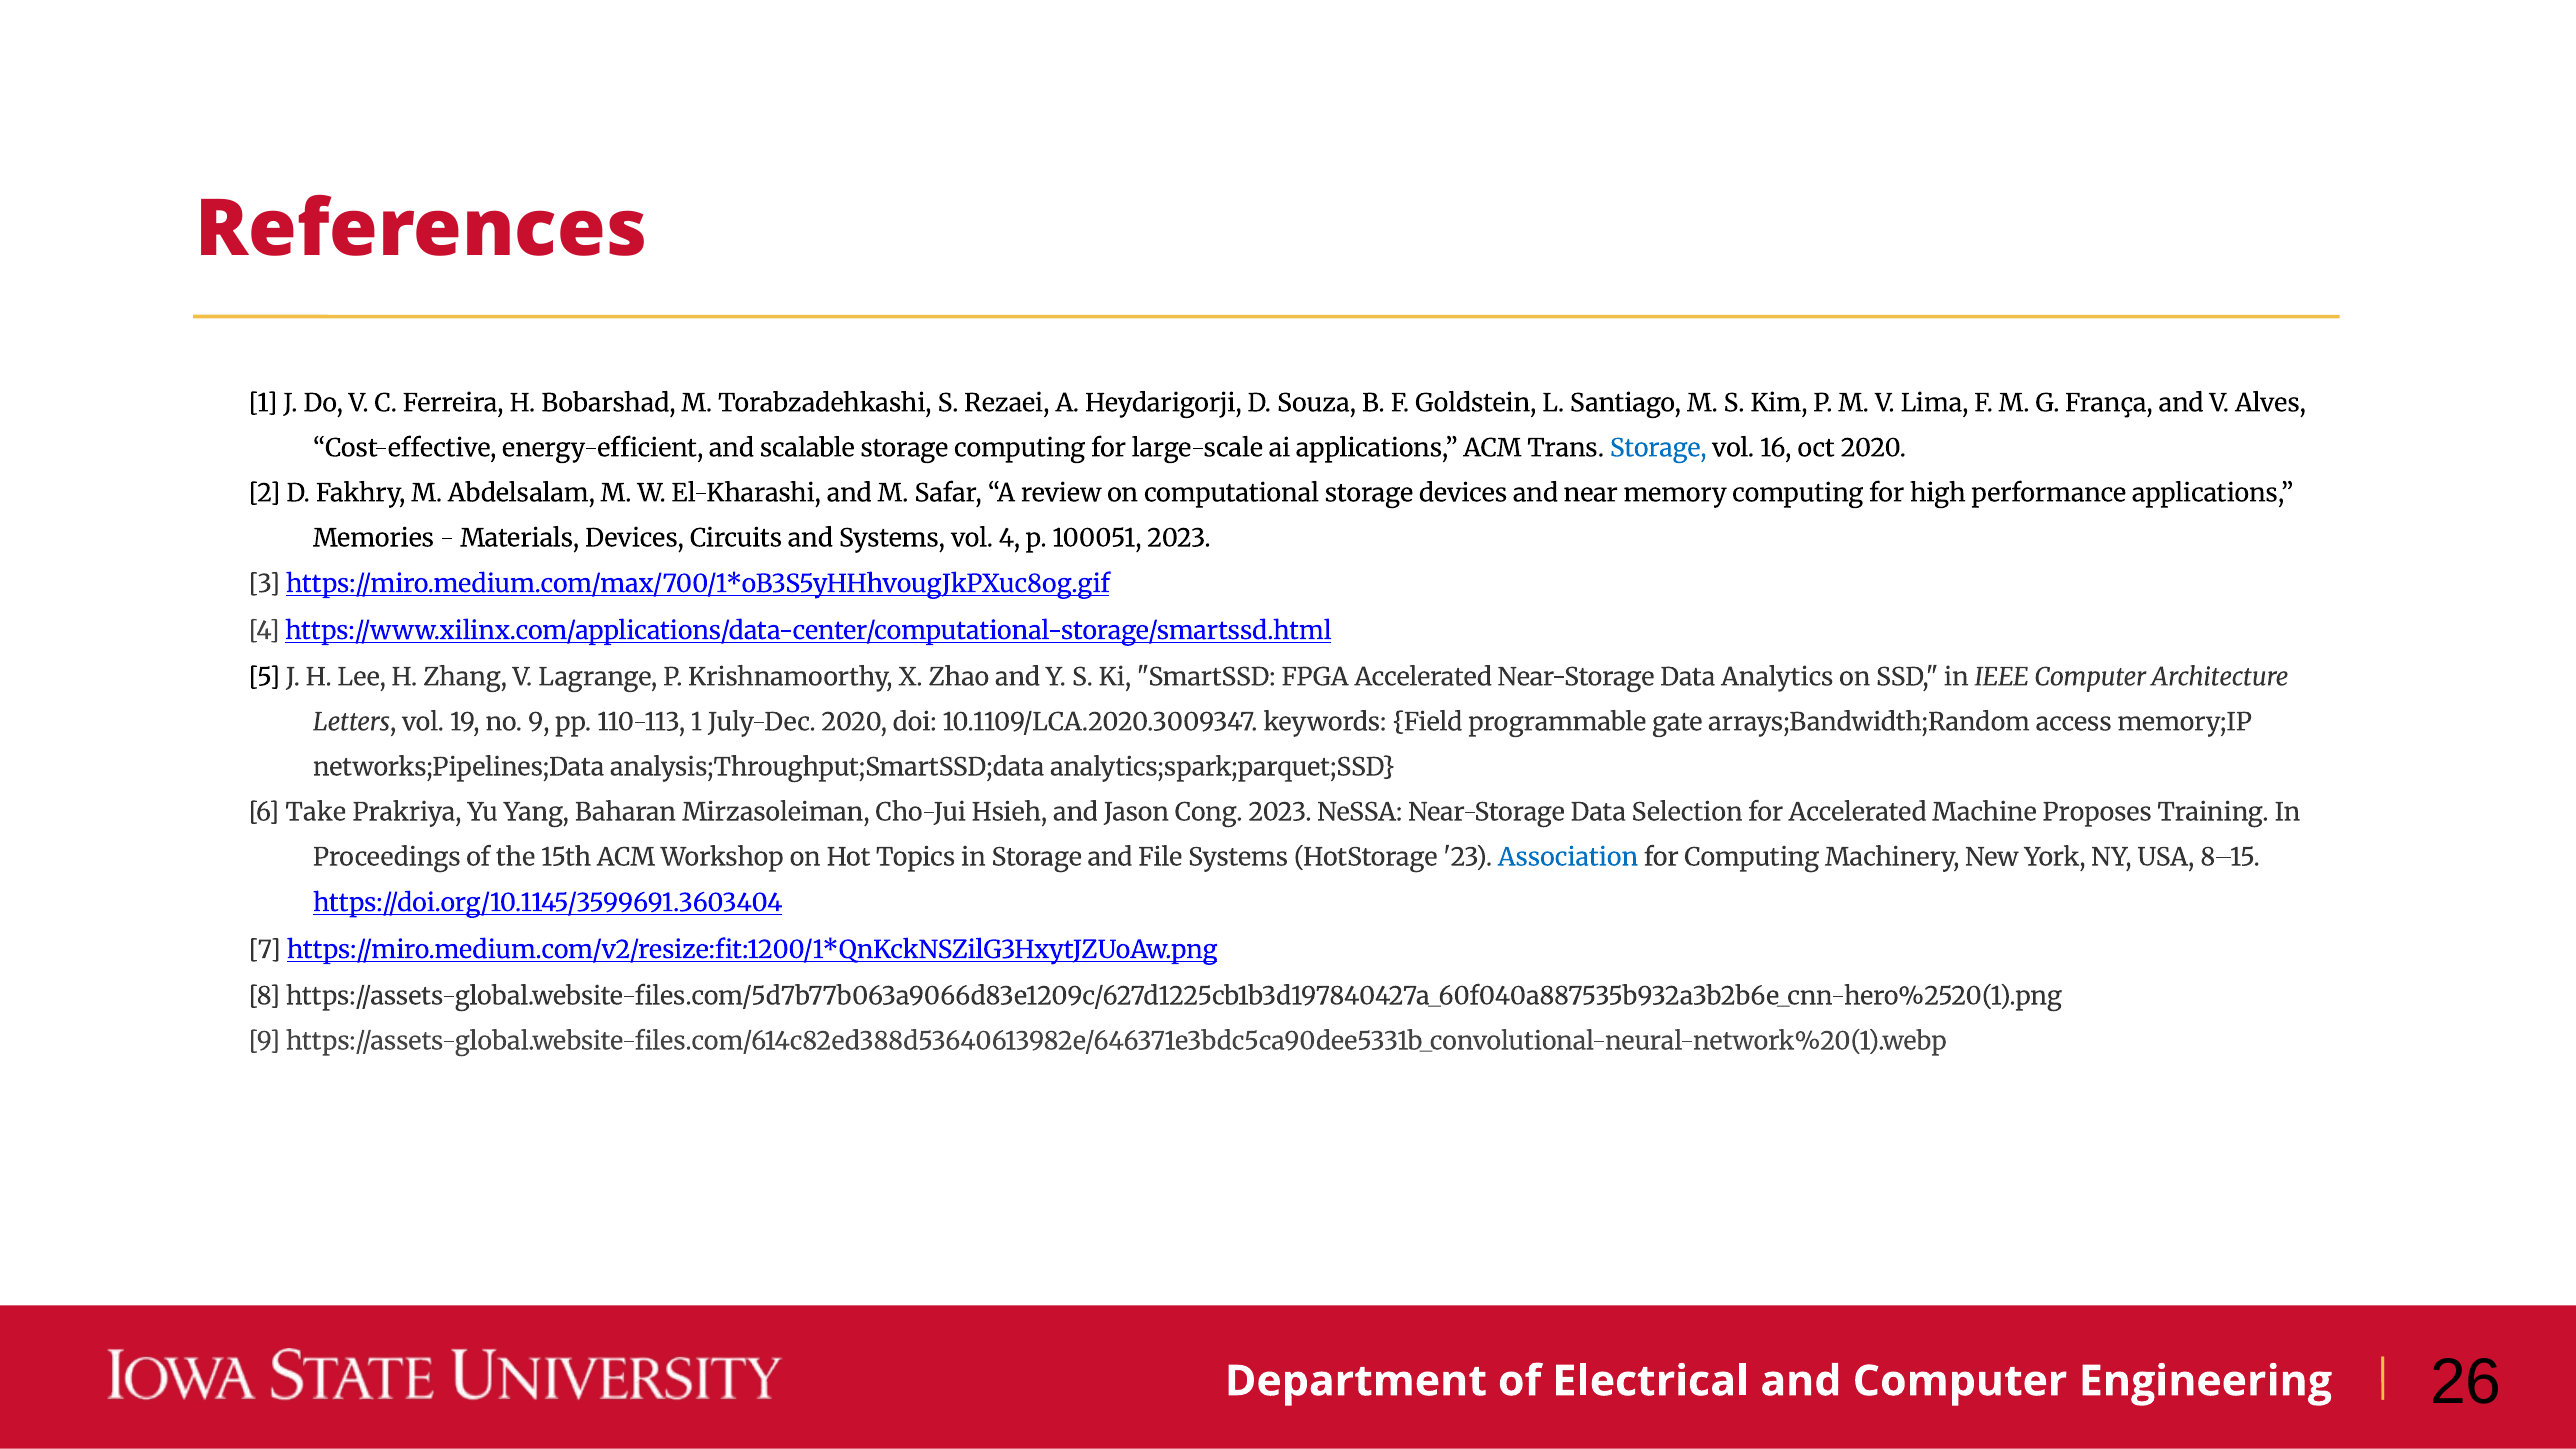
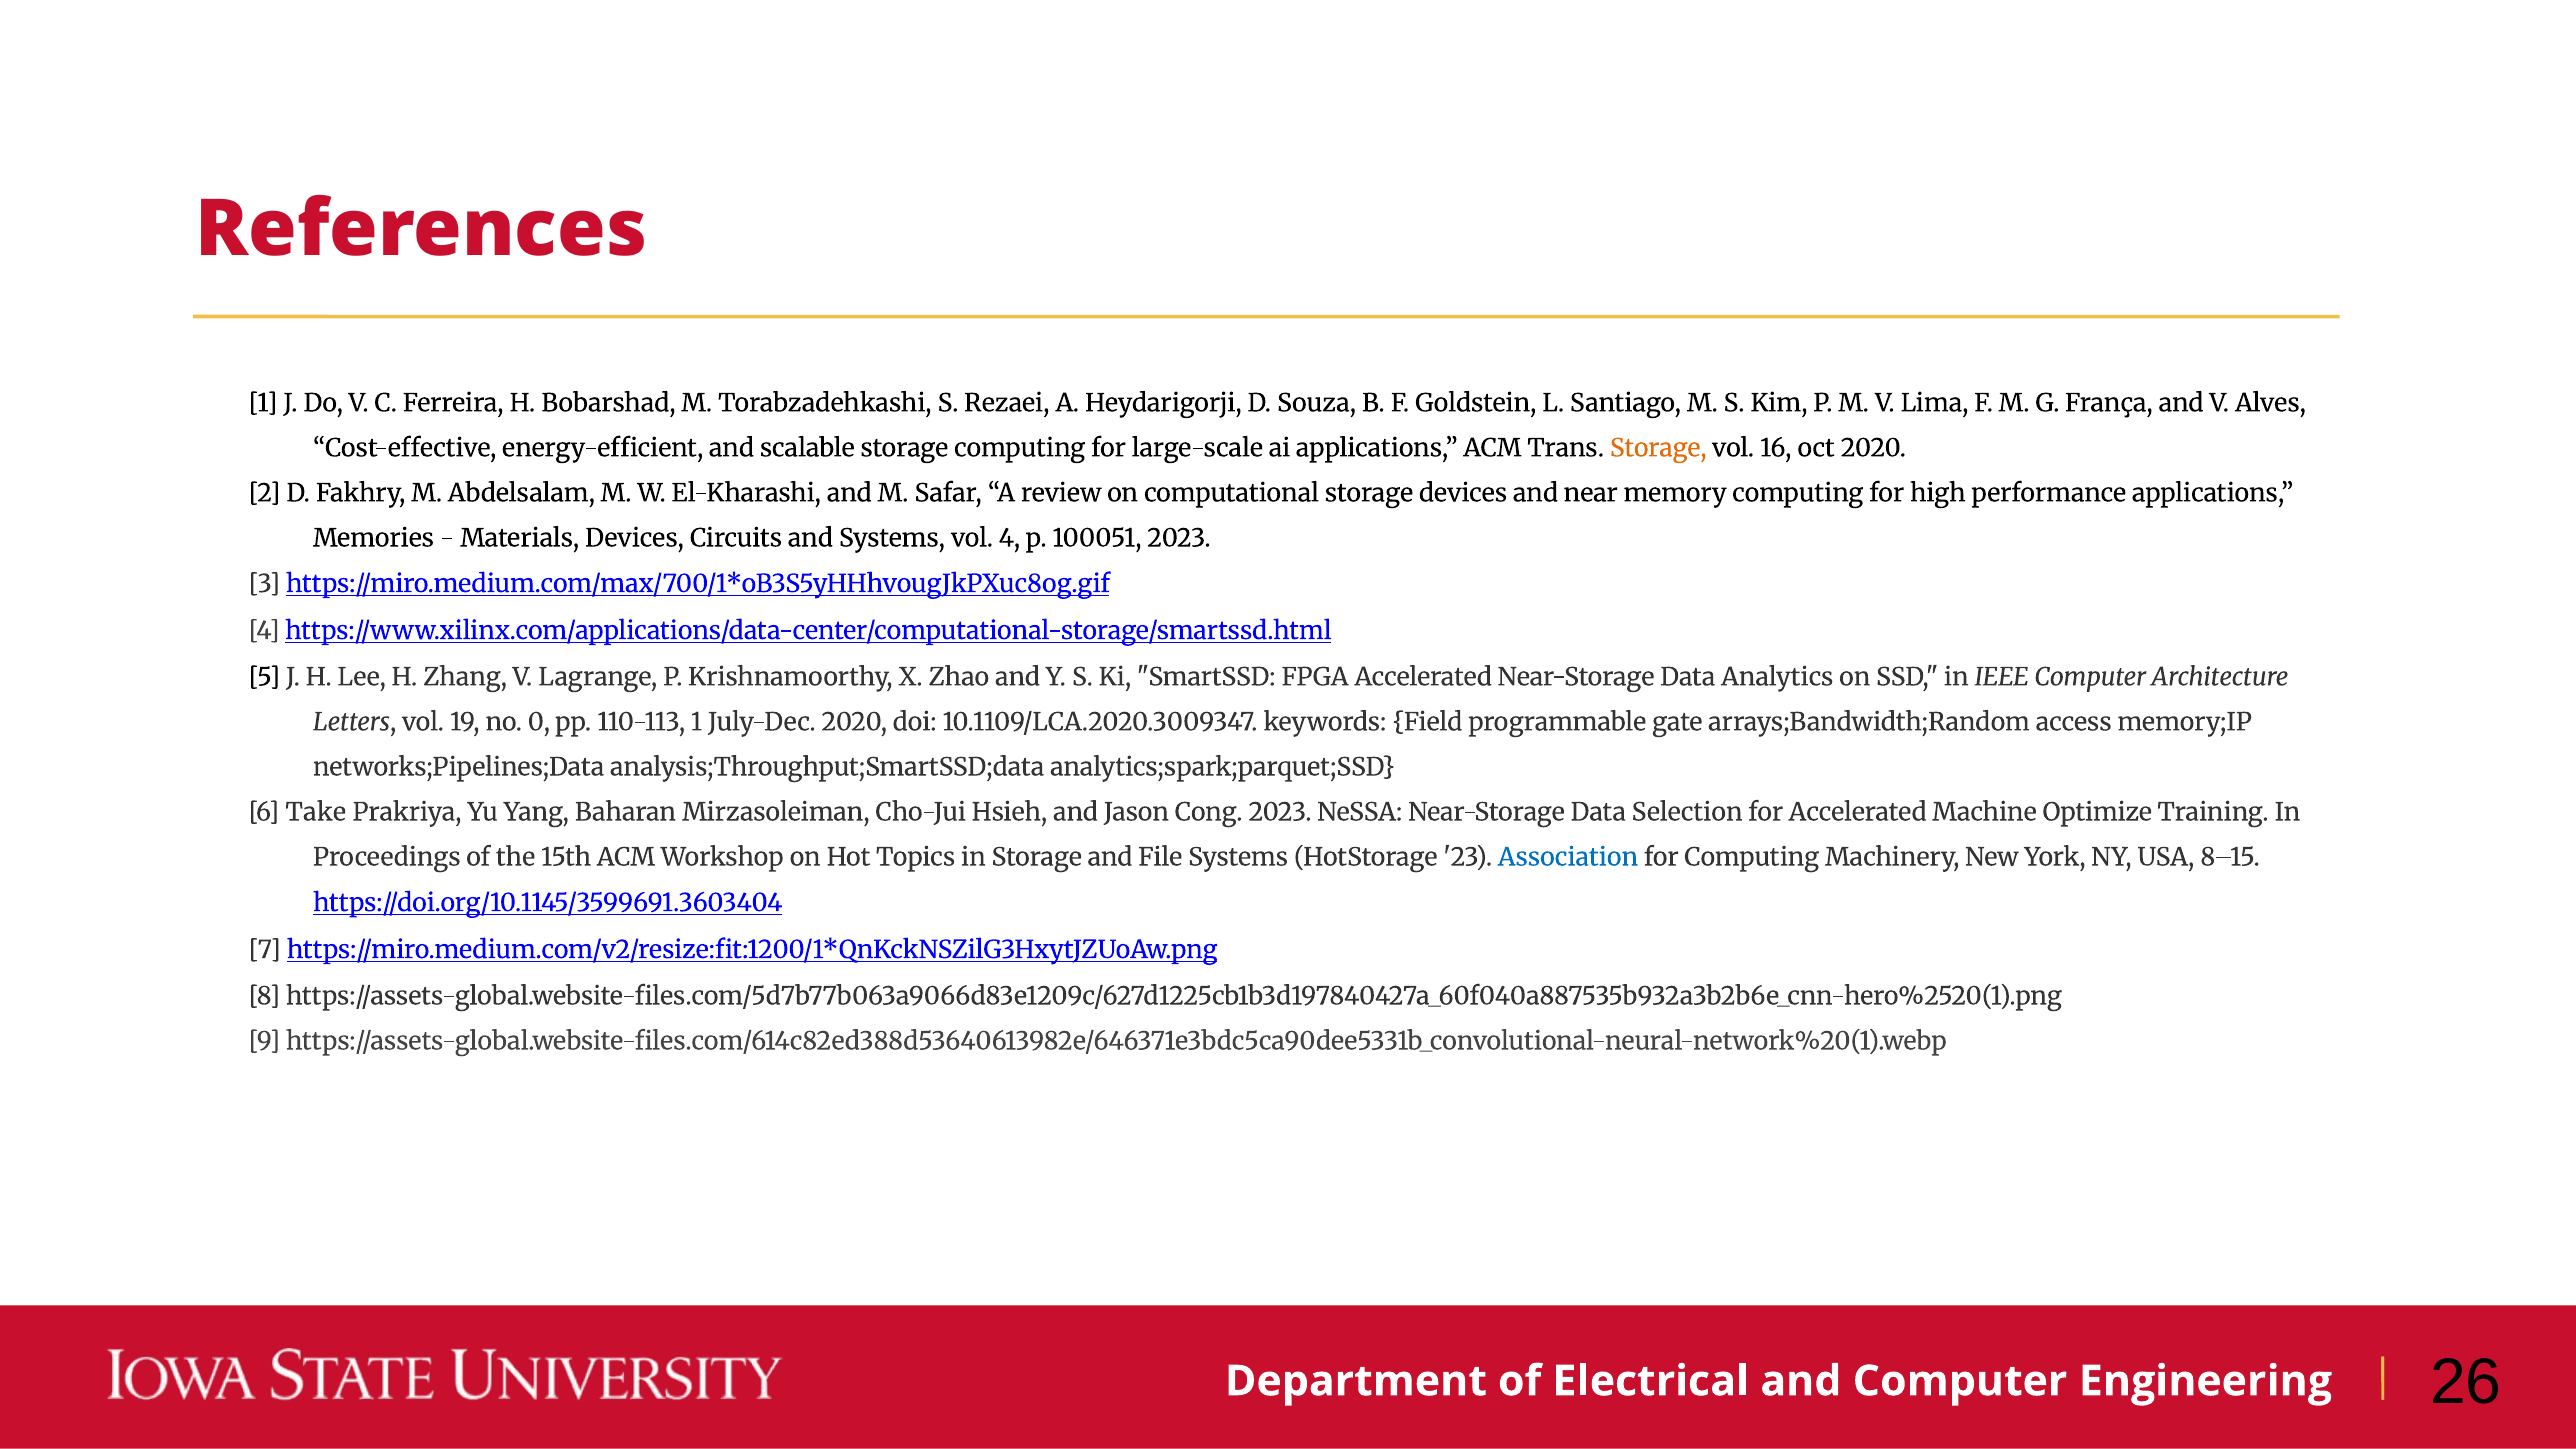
Storage at (1658, 448) colour: blue -> orange
no 9: 9 -> 0
Proposes: Proposes -> Optimize
